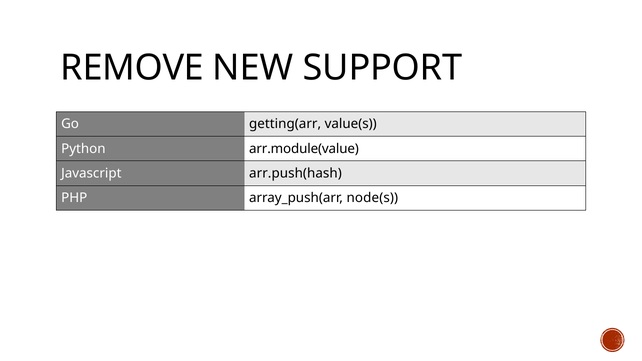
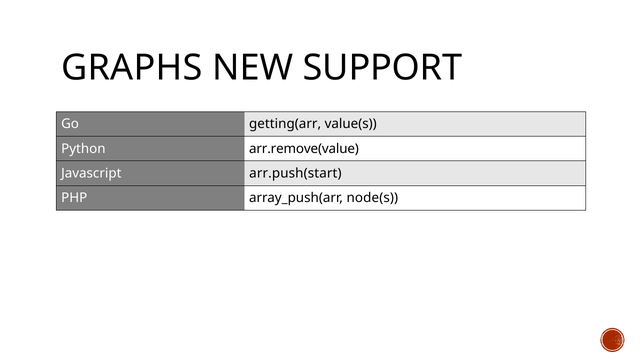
REMOVE: REMOVE -> GRAPHS
arr.module(value: arr.module(value -> arr.remove(value
arr.push(hash: arr.push(hash -> arr.push(start
